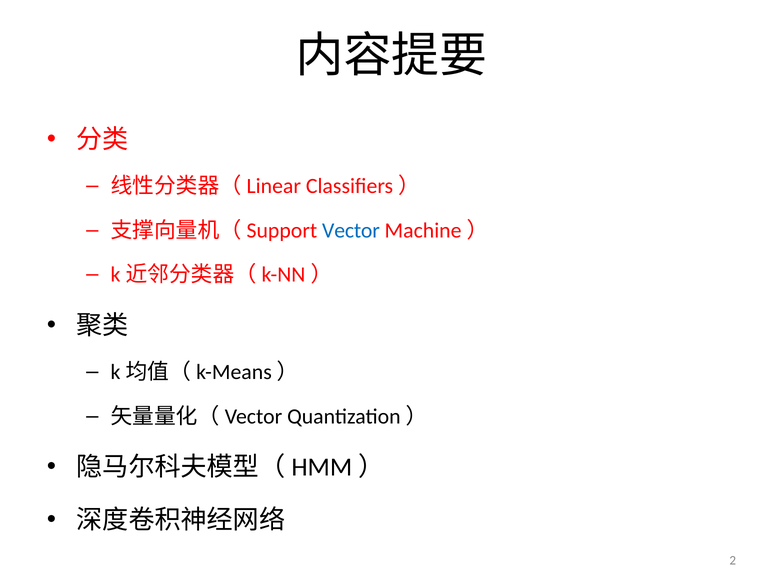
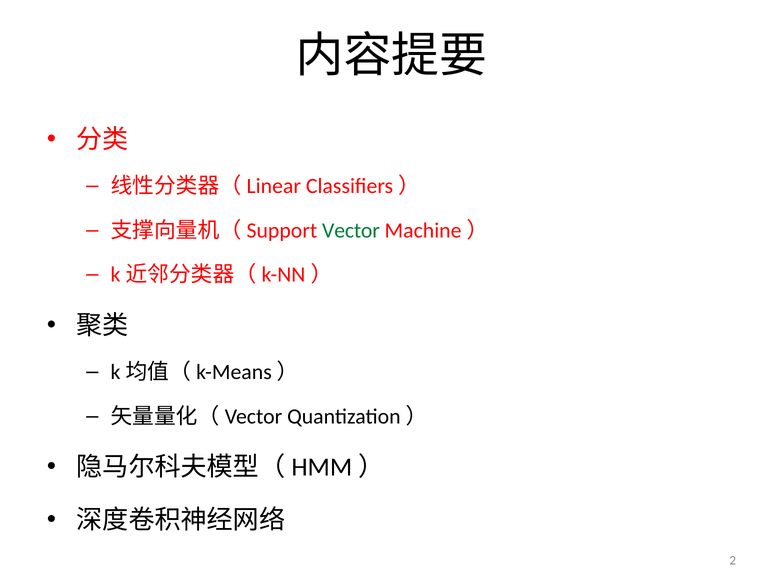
Vector colour: blue -> green
